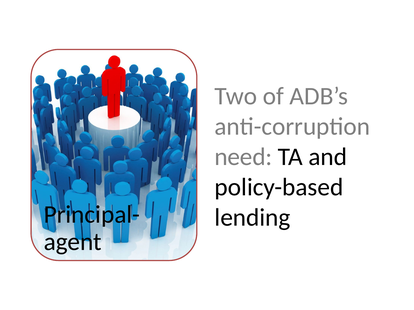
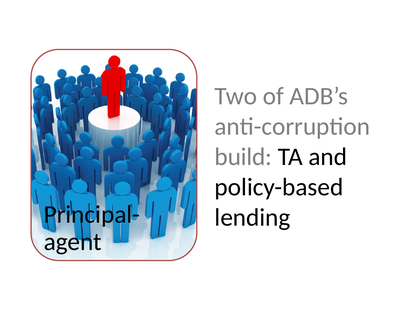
need: need -> build
